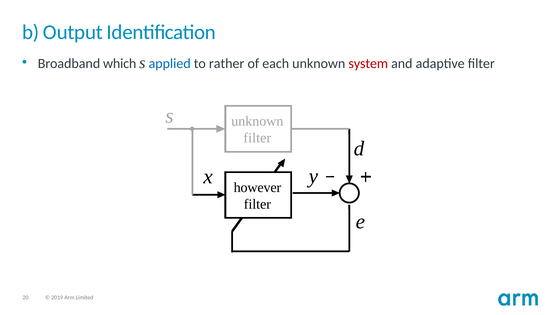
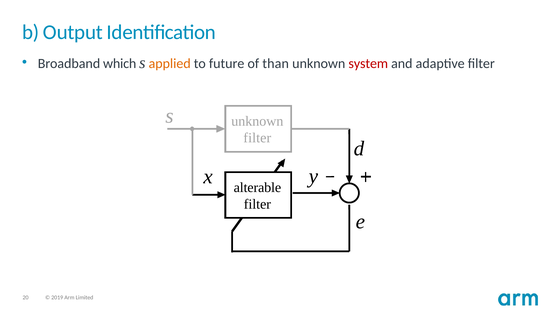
applied colour: blue -> orange
rather: rather -> future
each: each -> than
however: however -> alterable
